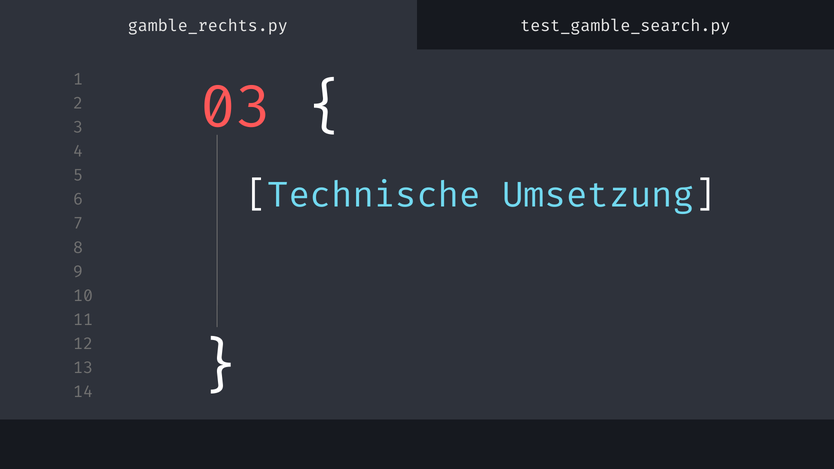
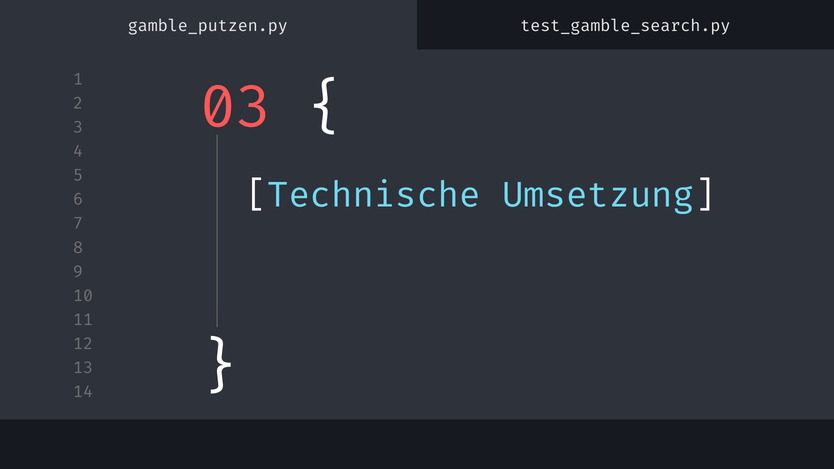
gamble_rechts.py: gamble_rechts.py -> gamble_putzen.py
